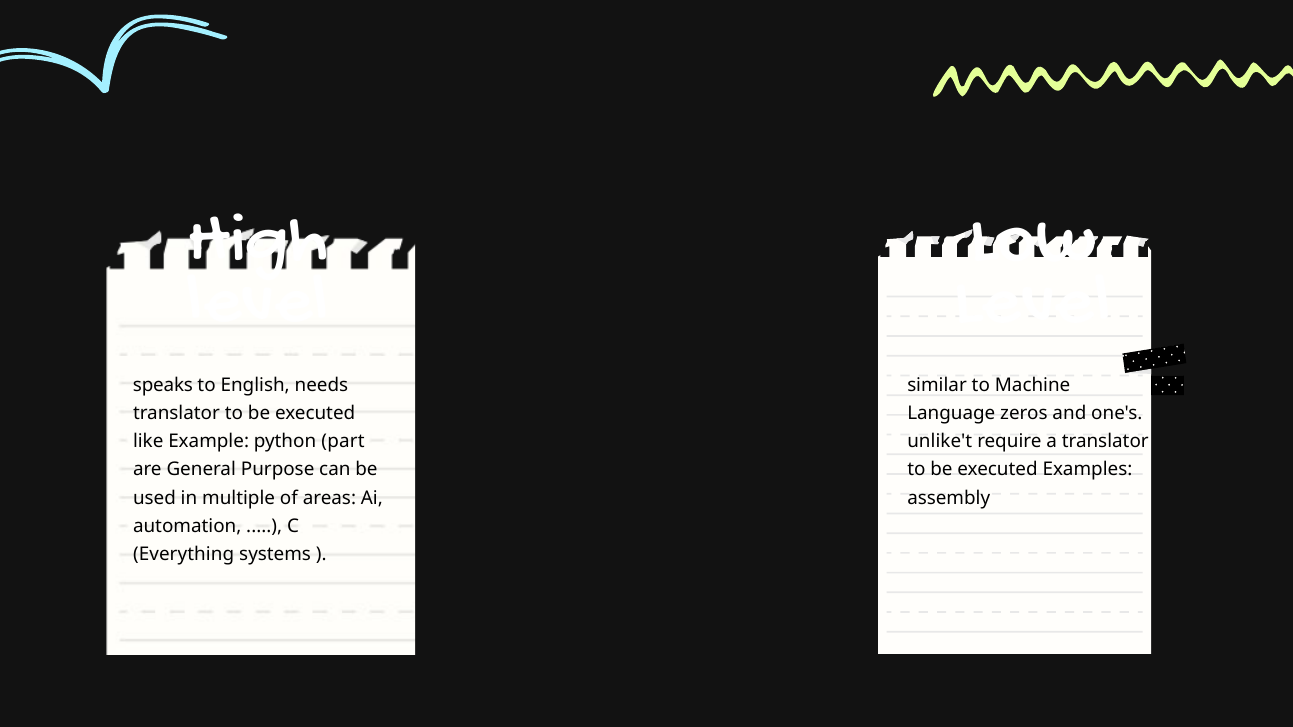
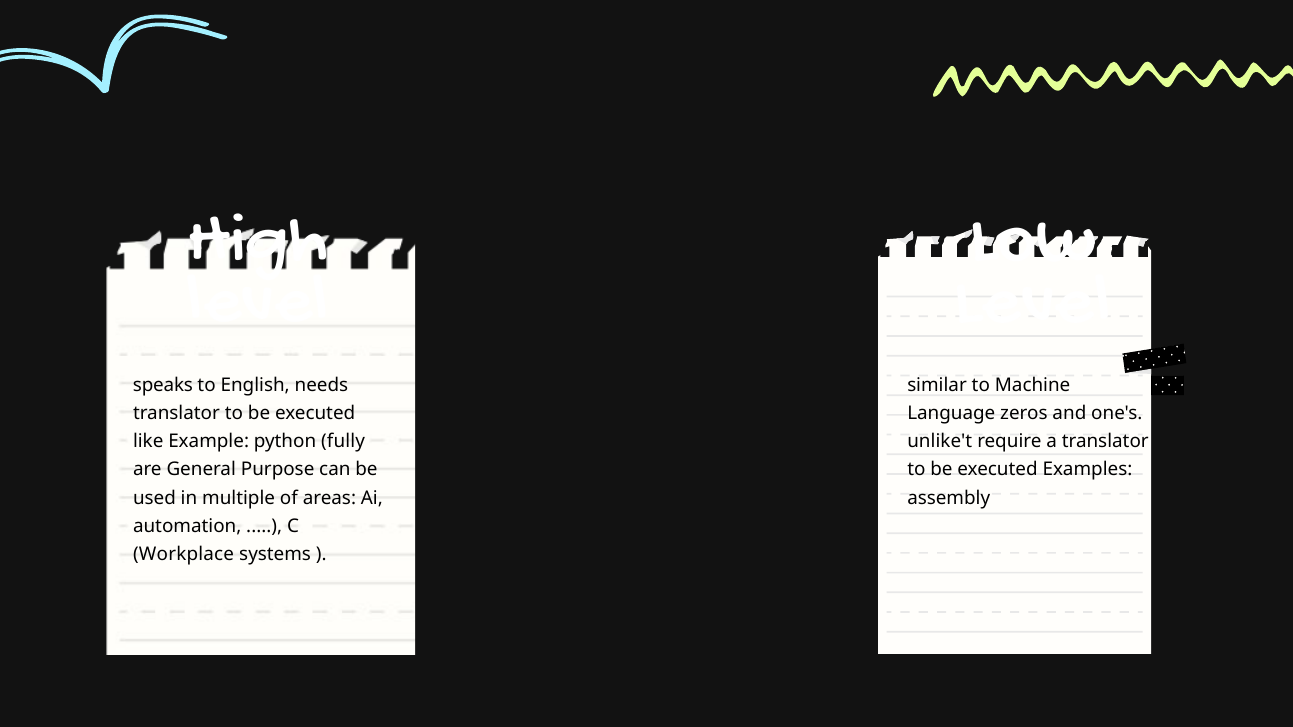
part: part -> fully
Everything: Everything -> Workplace
